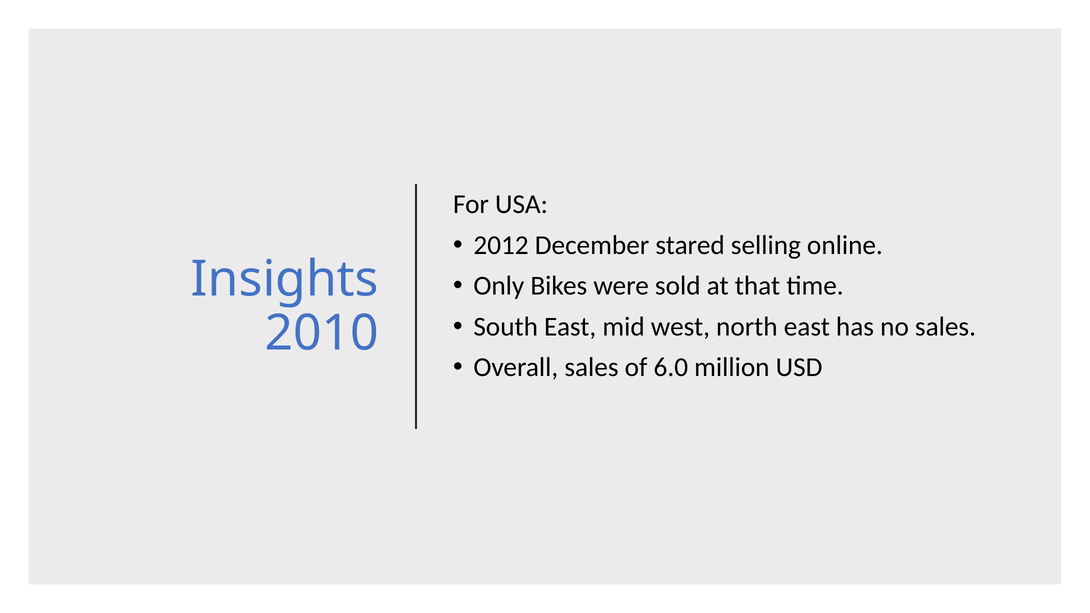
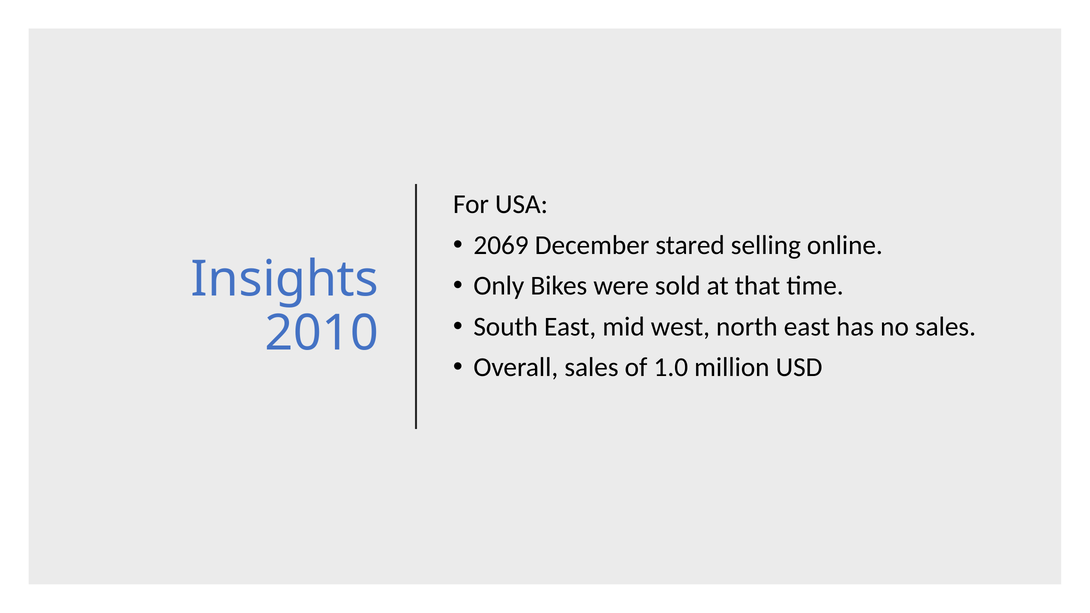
2012: 2012 -> 2069
6.0: 6.0 -> 1.0
